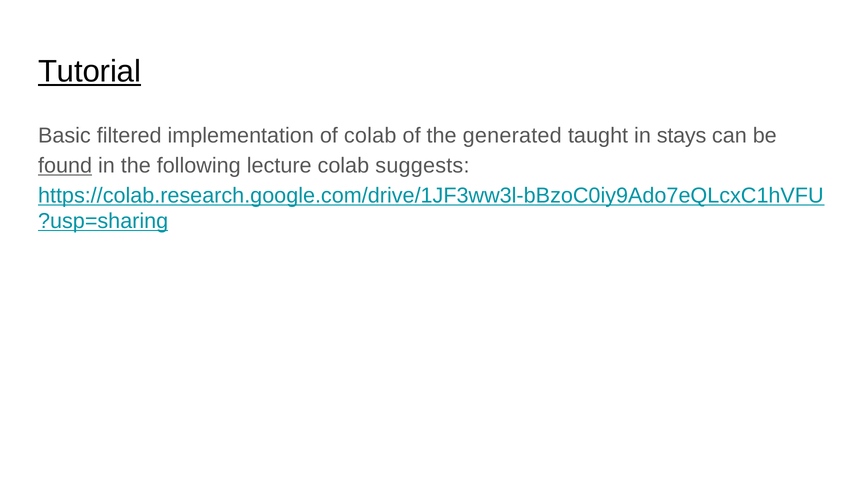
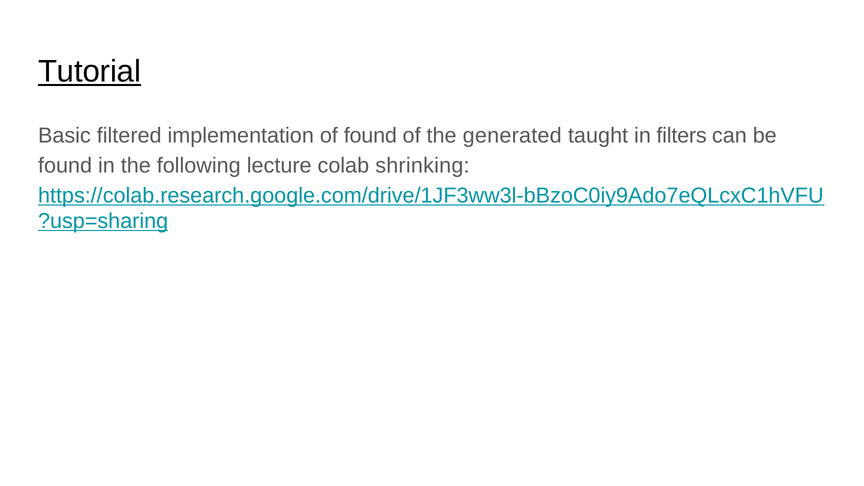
of colab: colab -> found
stays: stays -> filters
found at (65, 166) underline: present -> none
suggests: suggests -> shrinking
